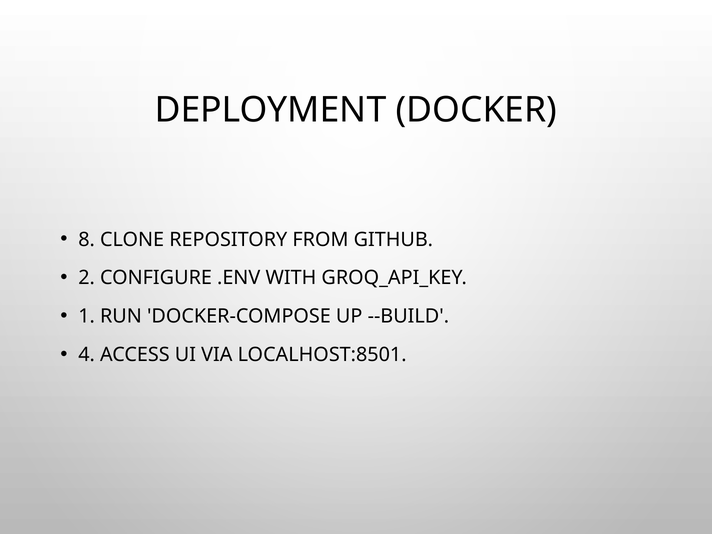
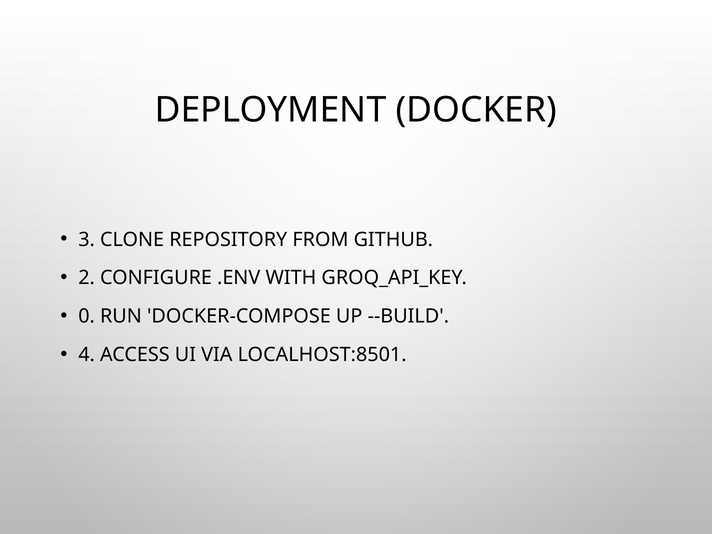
8: 8 -> 3
1: 1 -> 0
